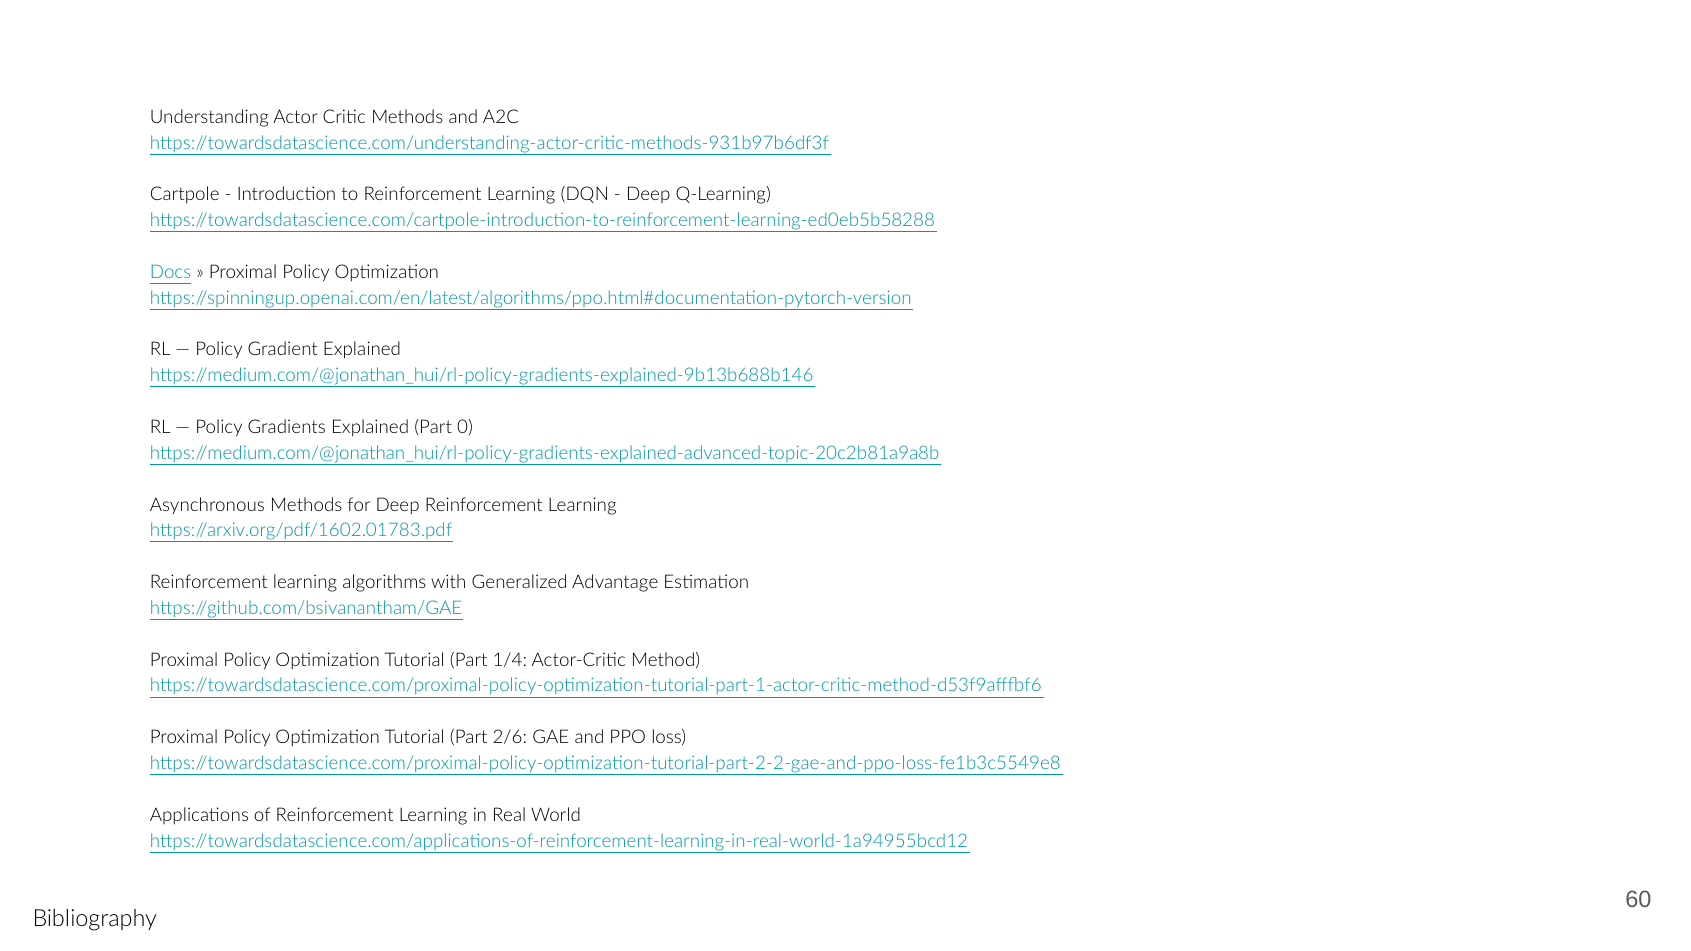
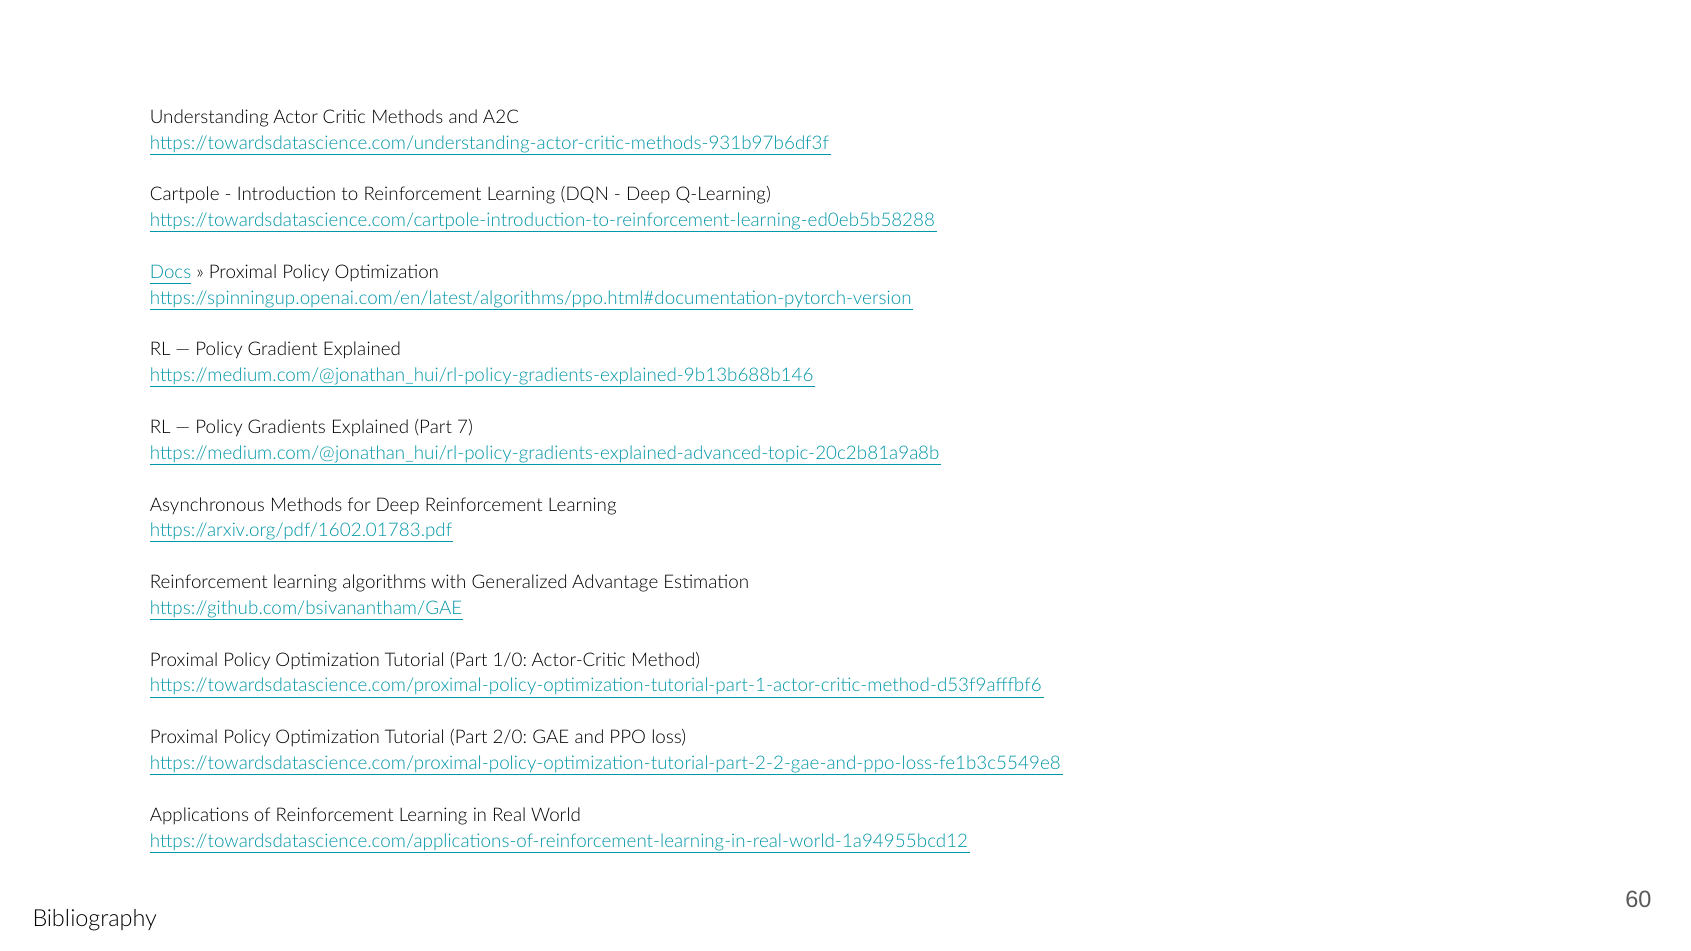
0: 0 -> 7
1/4: 1/4 -> 1/0
2/6: 2/6 -> 2/0
